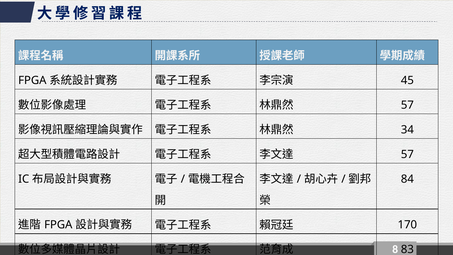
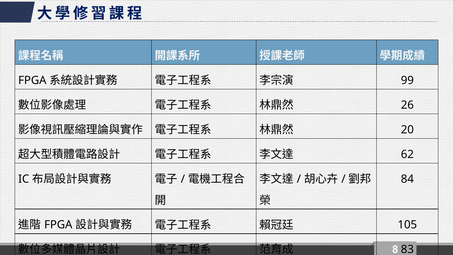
45: 45 -> 99
57 at (407, 105): 57 -> 26
34: 34 -> 20
57 at (407, 154): 57 -> 62
170: 170 -> 105
